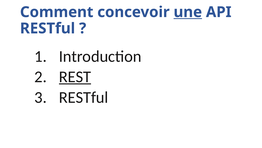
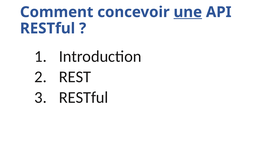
REST underline: present -> none
